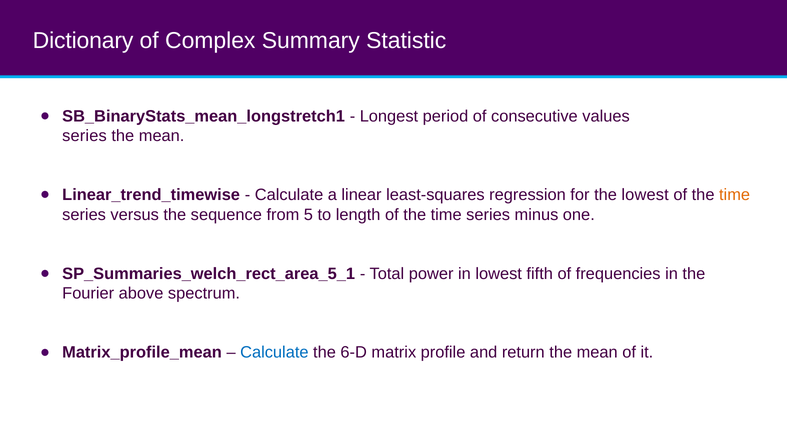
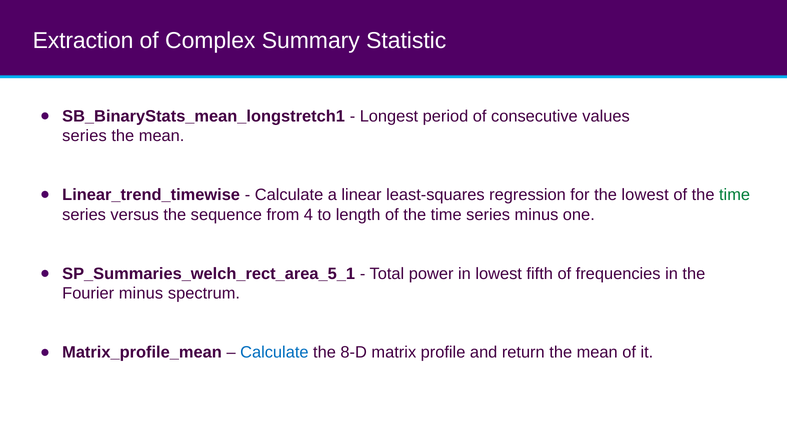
Dictionary: Dictionary -> Extraction
time at (735, 195) colour: orange -> green
5: 5 -> 4
Fourier above: above -> minus
6-D: 6-D -> 8-D
